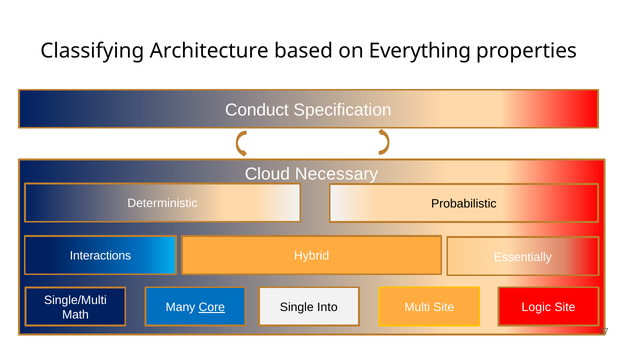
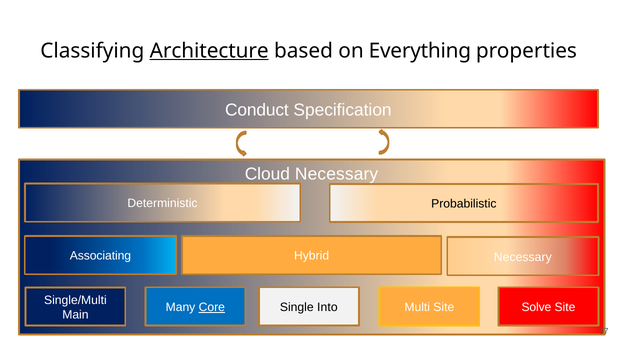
Architecture underline: none -> present
Interactions: Interactions -> Associating
Hybrid Essentially: Essentially -> Necessary
Logic: Logic -> Solve
Math: Math -> Main
